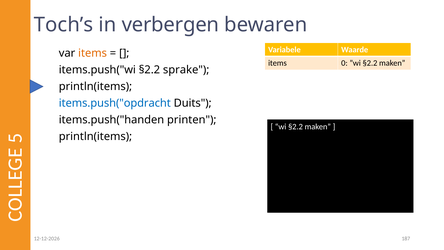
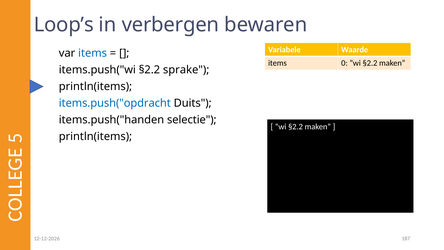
Toch’s: Toch’s -> Loop’s
items at (93, 53) colour: orange -> blue
printen: printen -> selectie
